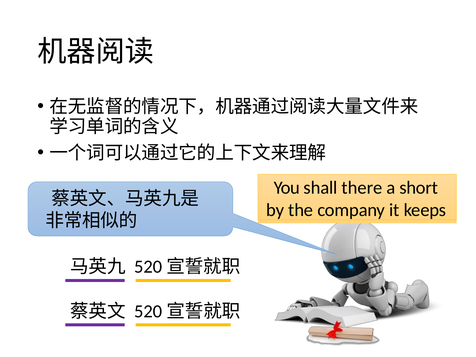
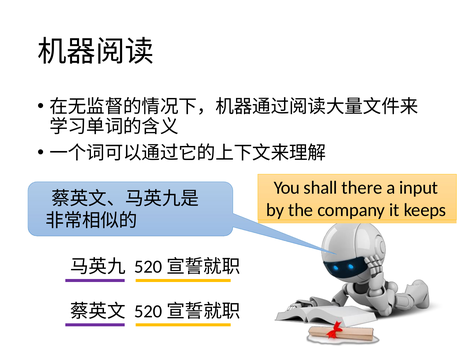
short: short -> input
